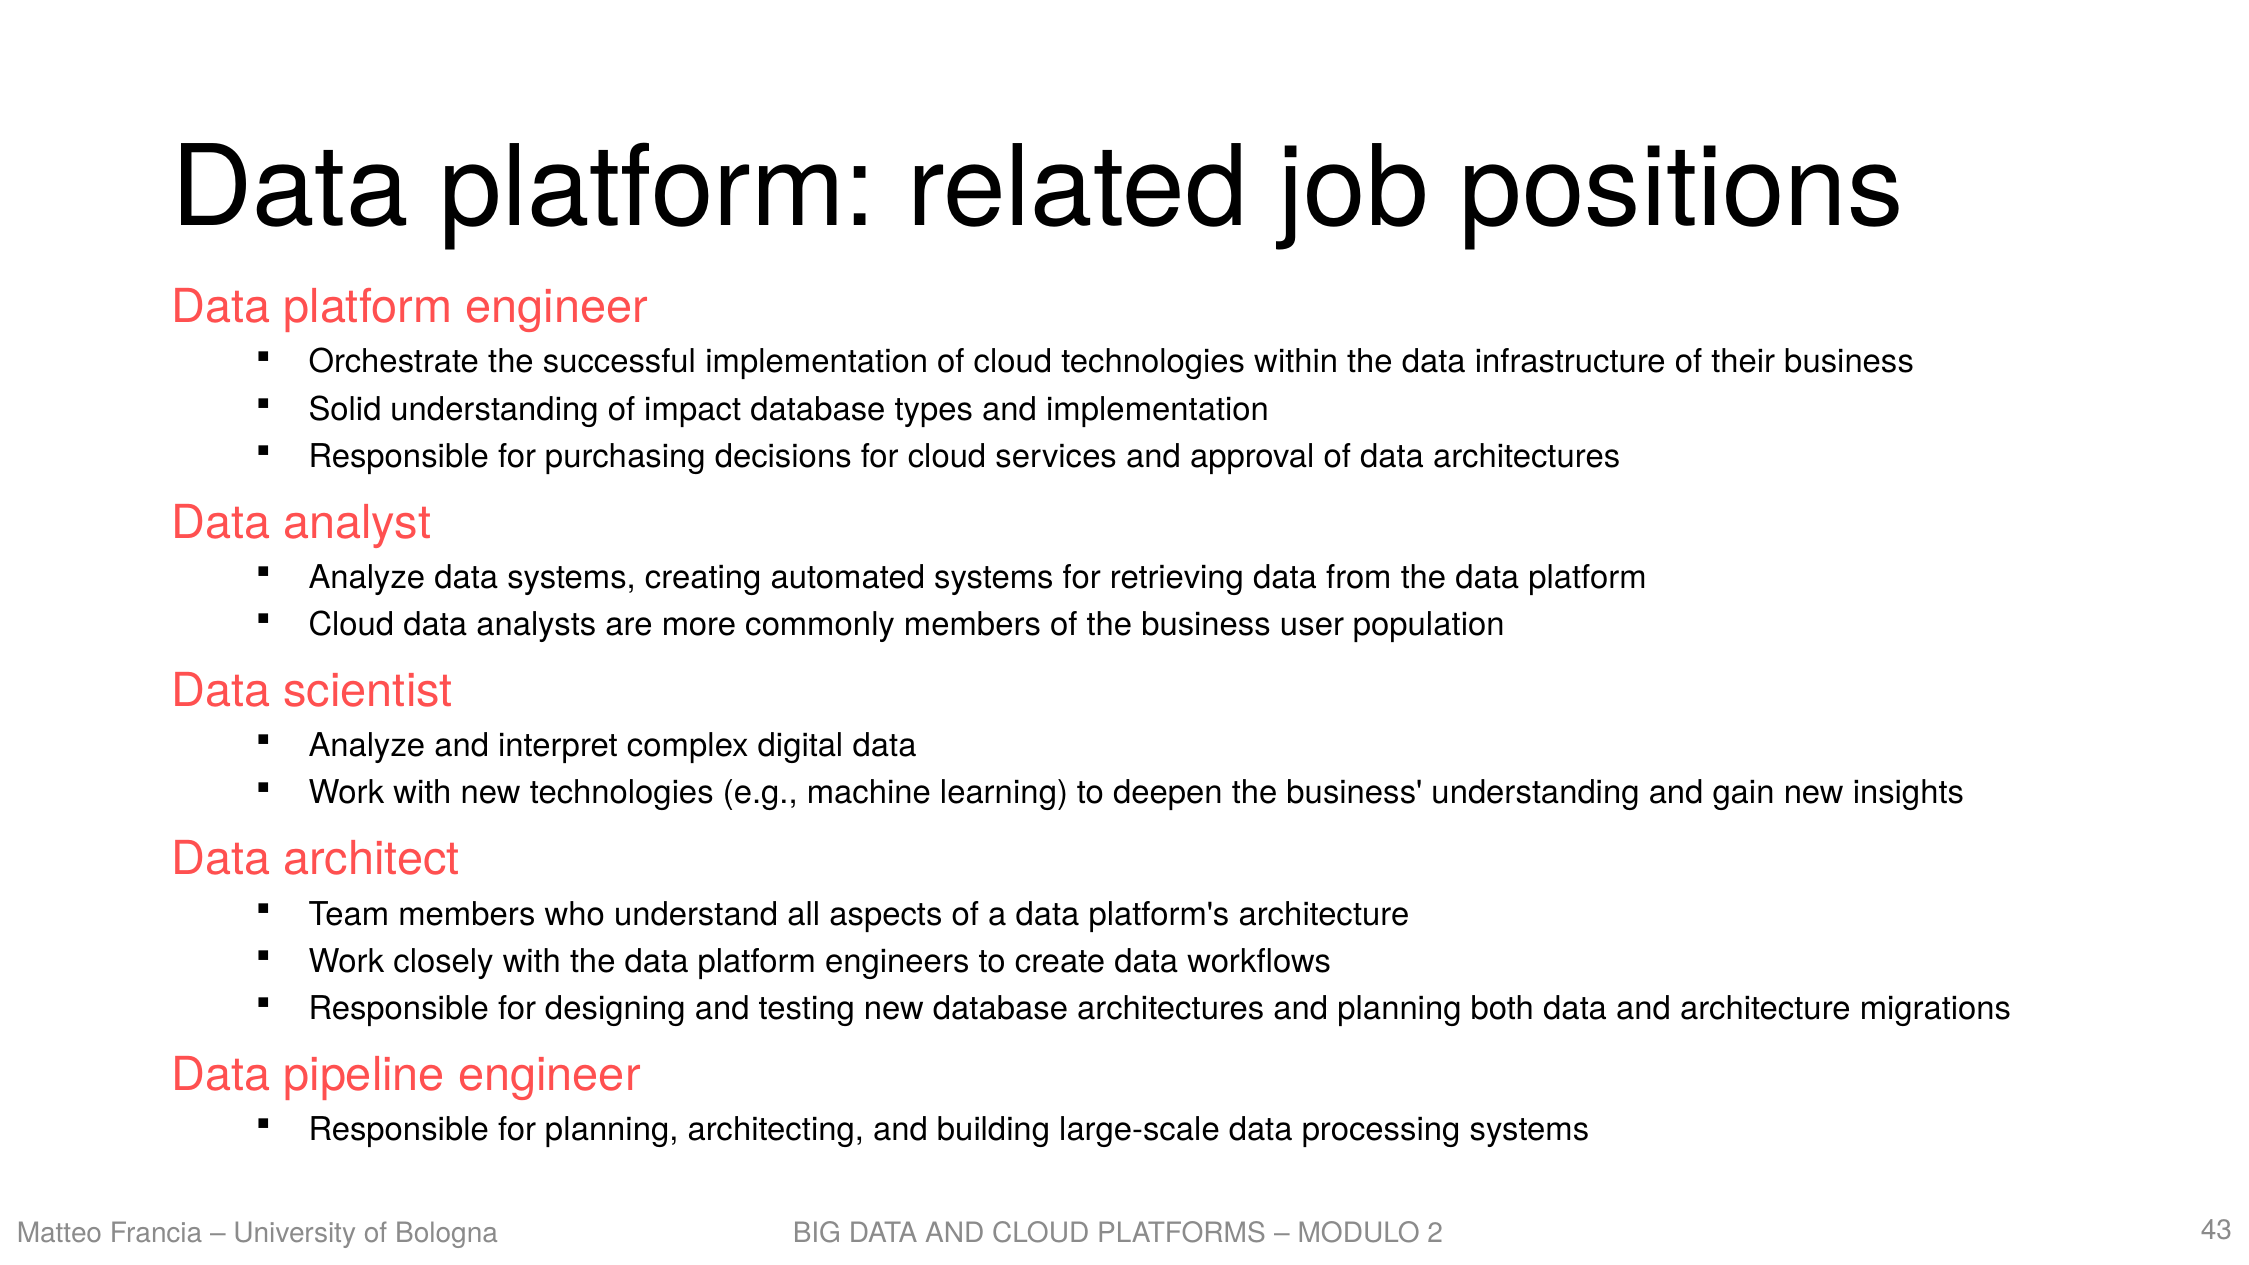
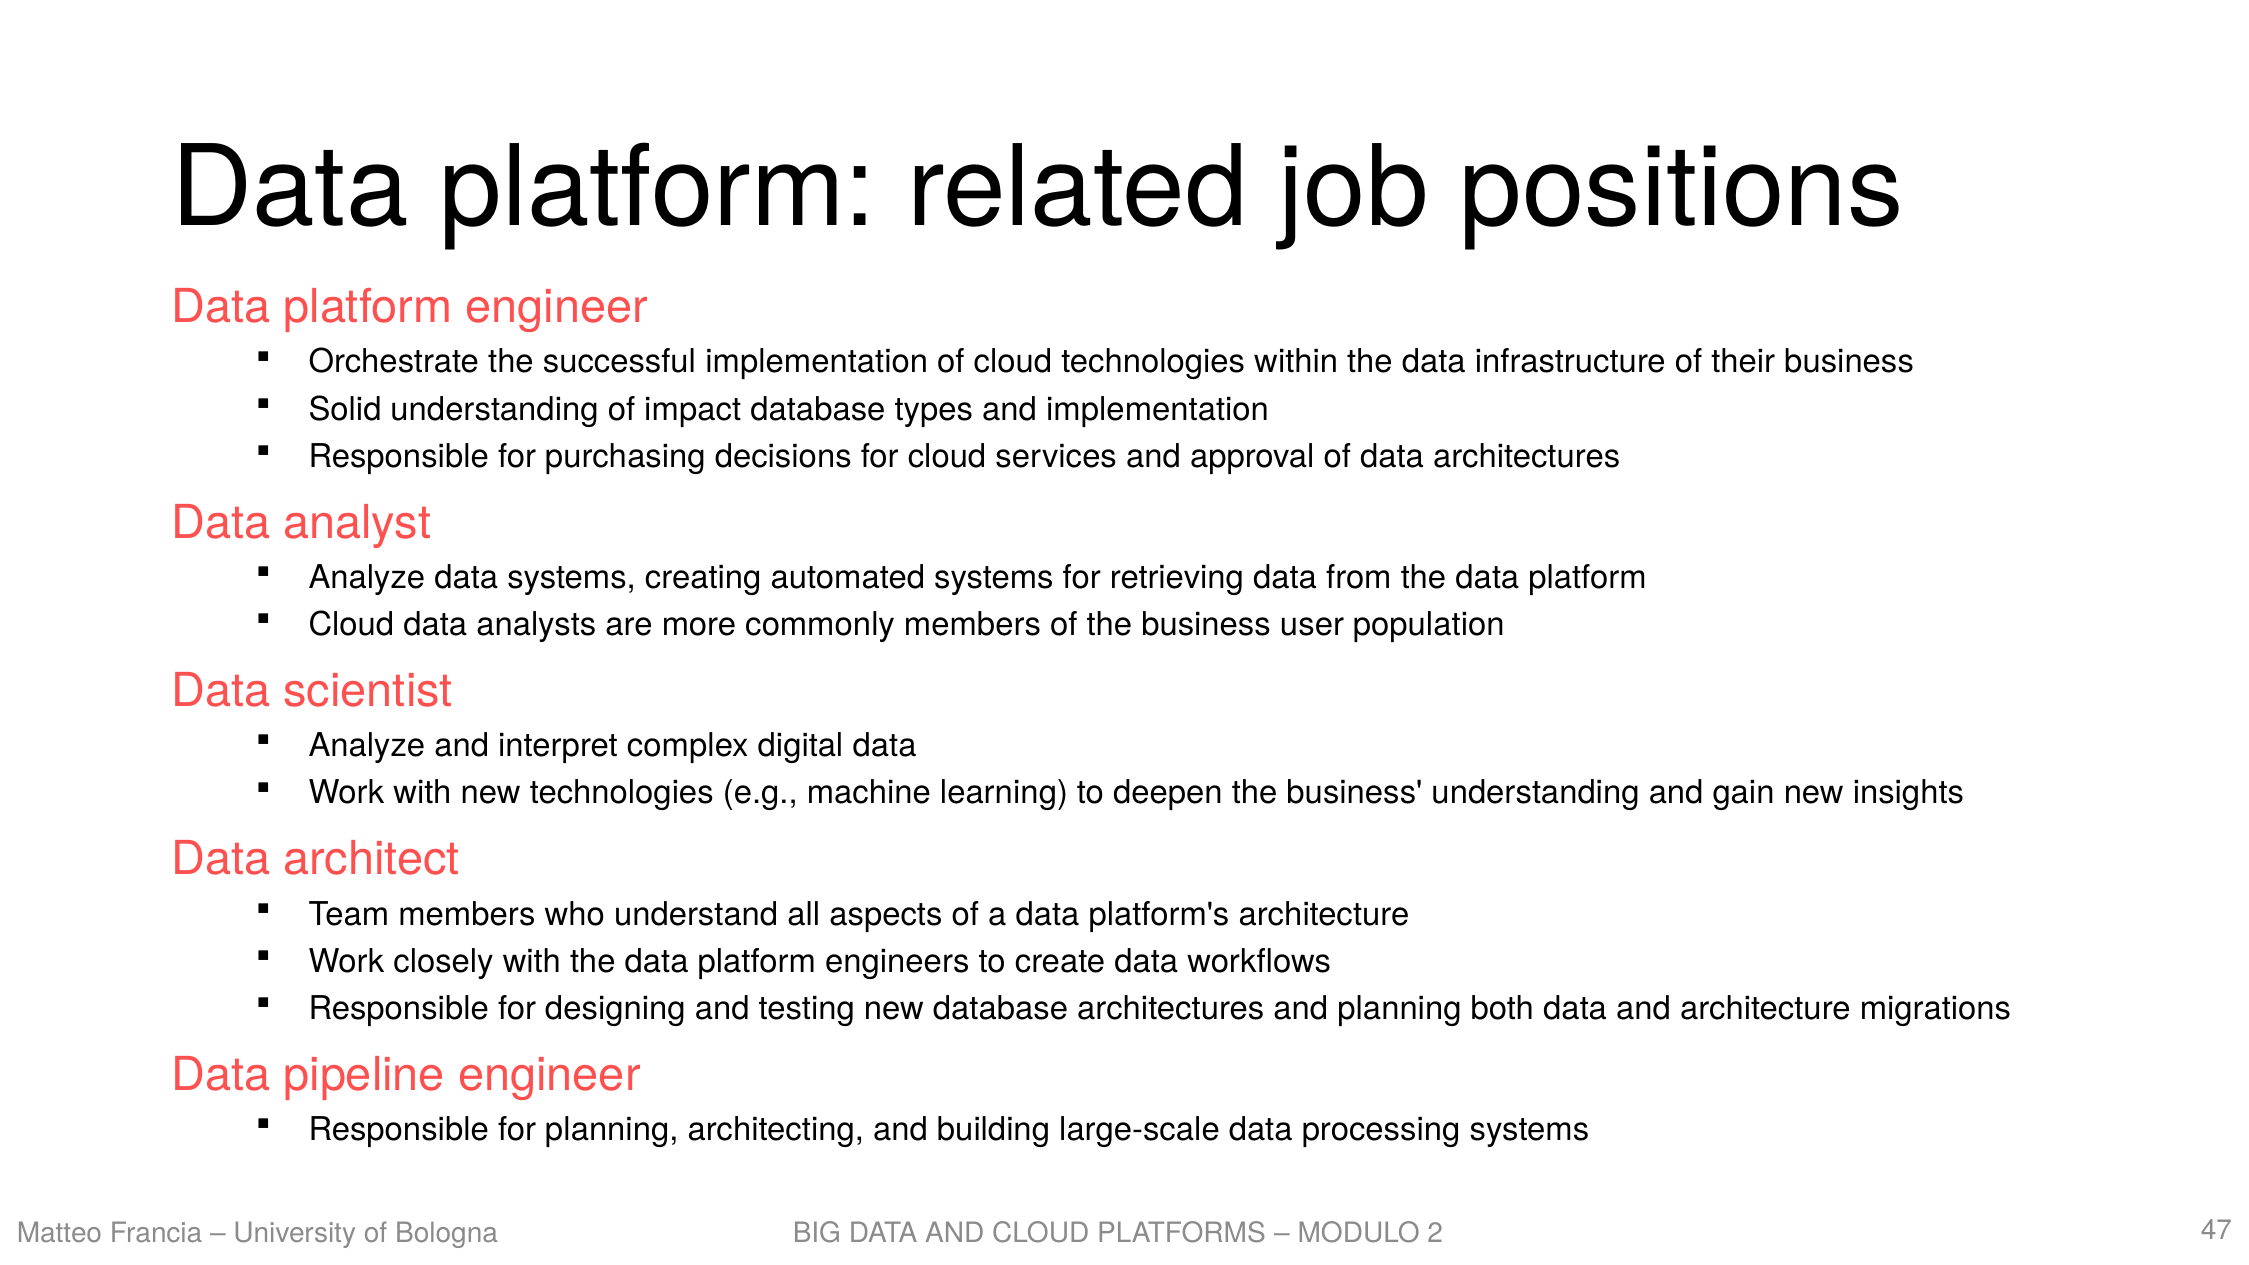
43: 43 -> 47
